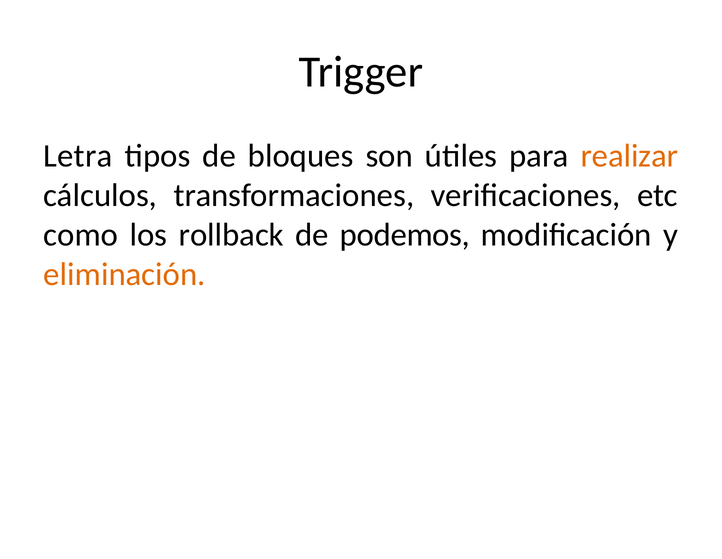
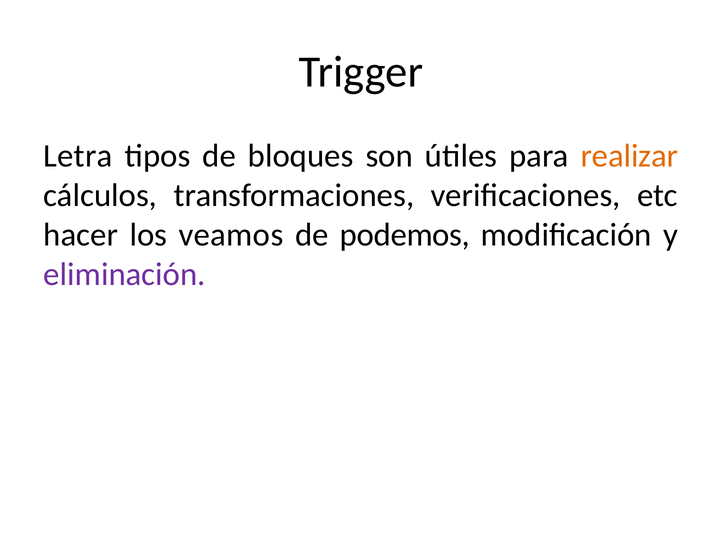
como: como -> hacer
rollback: rollback -> veamos
eliminación colour: orange -> purple
